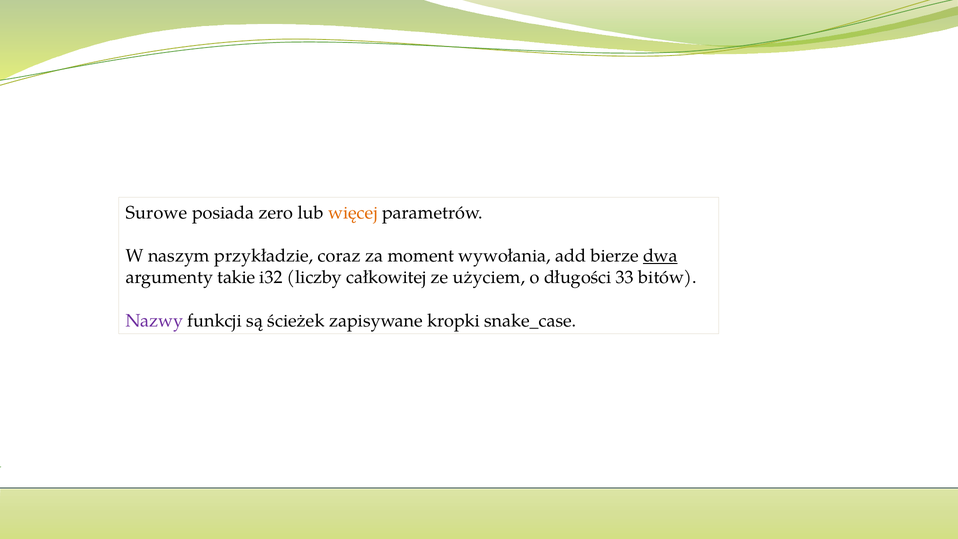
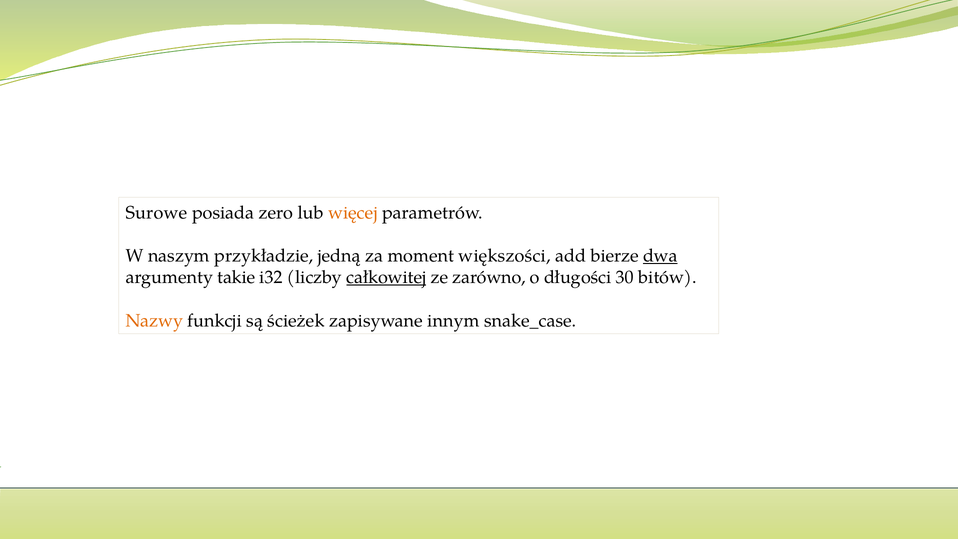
coraz: coraz -> jedną
wywołania: wywołania -> większości
całkowitej underline: none -> present
użyciem: użyciem -> zarówno
33: 33 -> 30
Nazwy colour: purple -> orange
kropki: kropki -> innym
